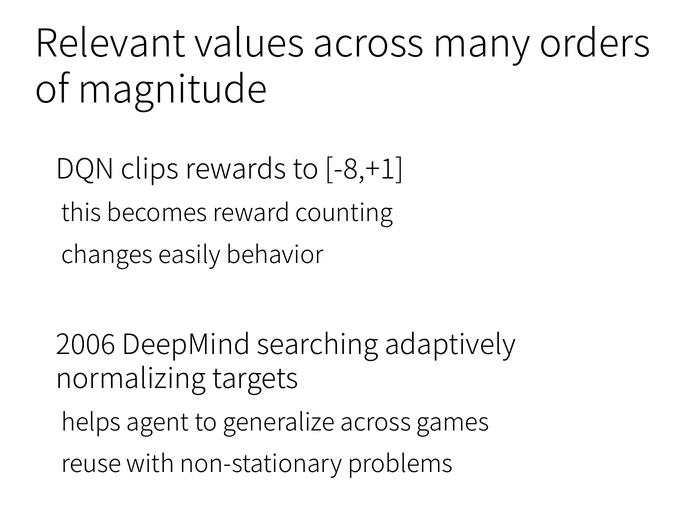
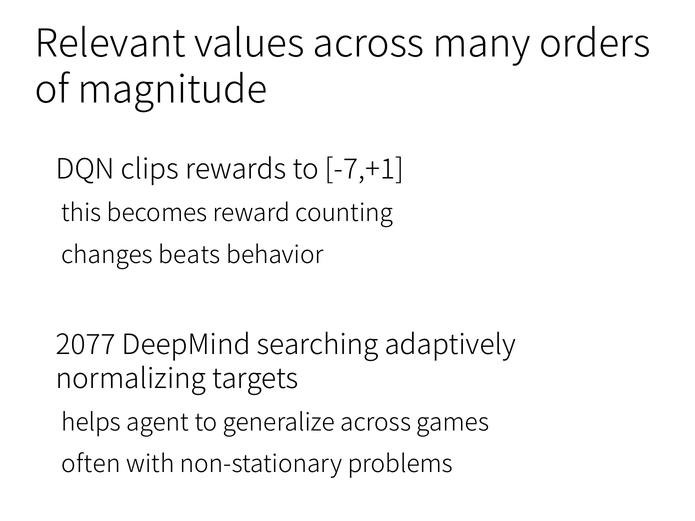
-8,+1: -8,+1 -> -7,+1
easily: easily -> beats
2006: 2006 -> 2077
reuse: reuse -> often
